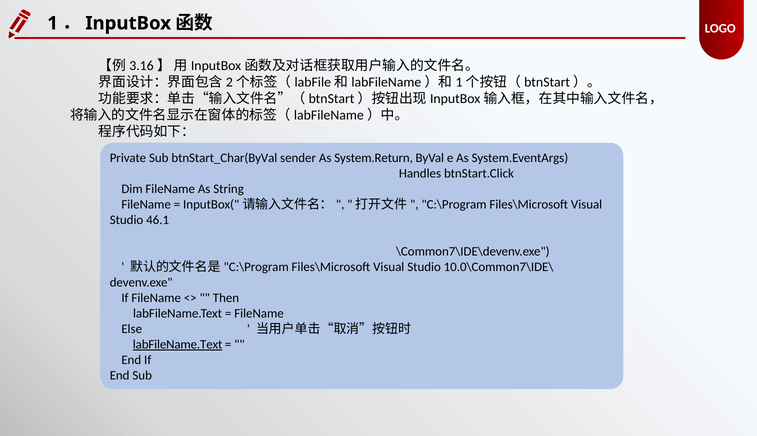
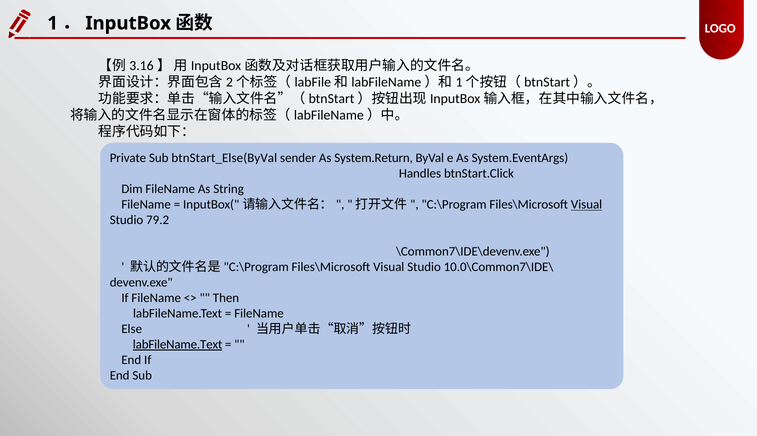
btnStart_Char(ByVal: btnStart_Char(ByVal -> btnStart_Else(ByVal
Visual at (587, 205) underline: none -> present
46.1: 46.1 -> 79.2
